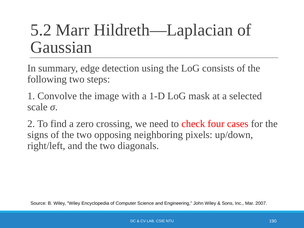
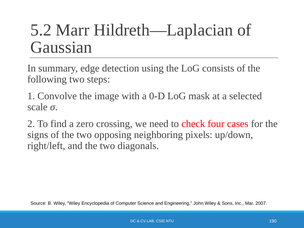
1-D: 1-D -> 0-D
